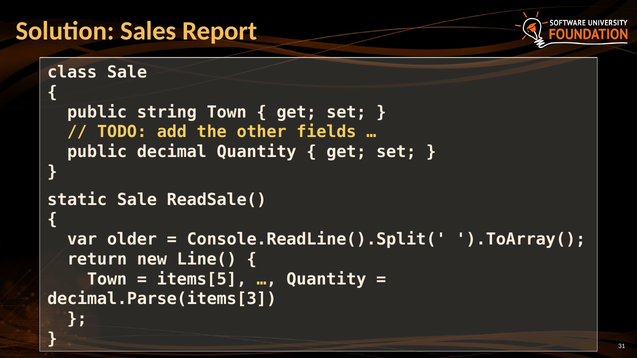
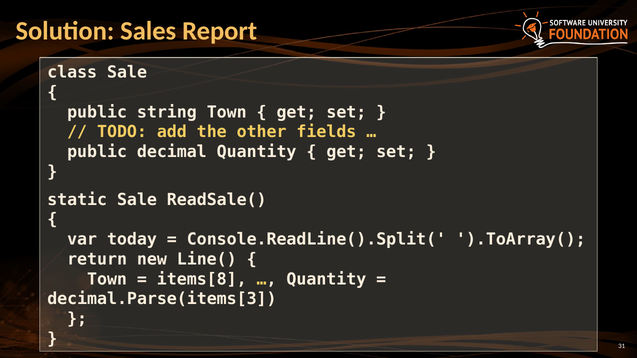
older: older -> today
items[5: items[5 -> items[8
